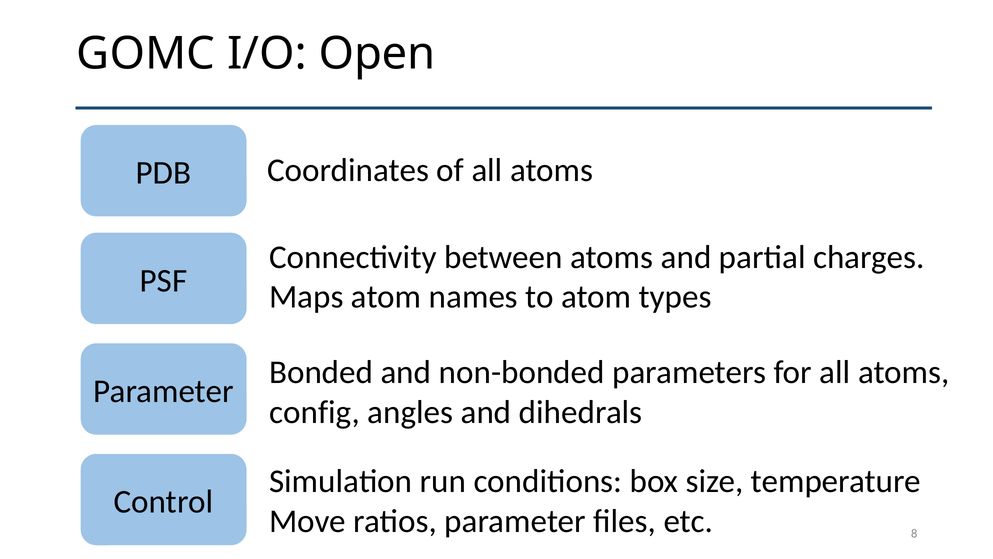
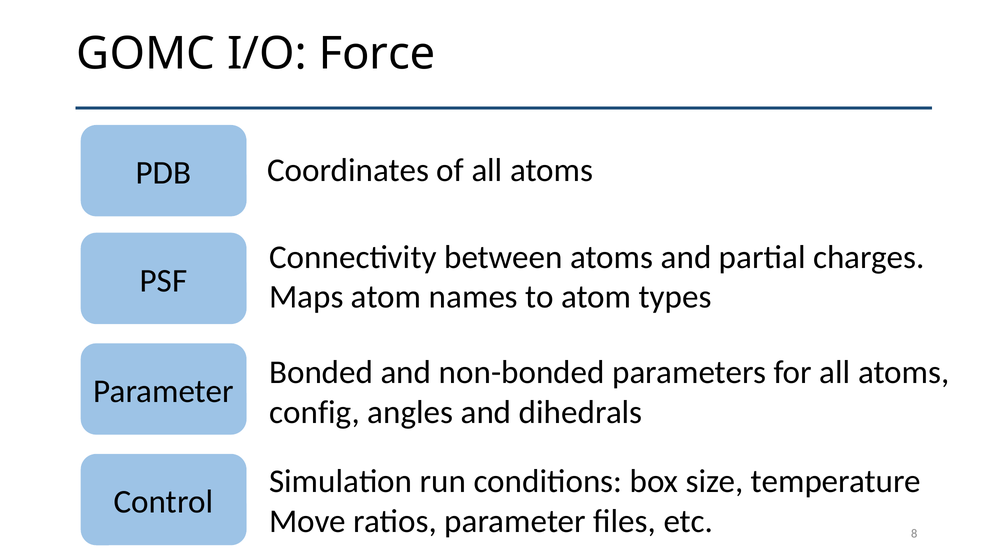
Open: Open -> Force
